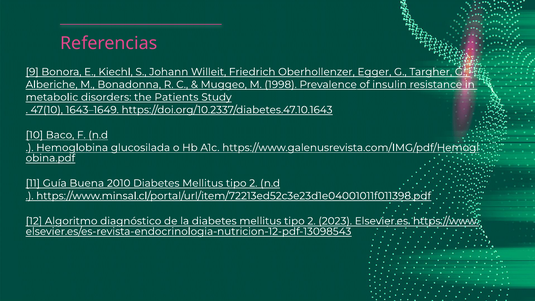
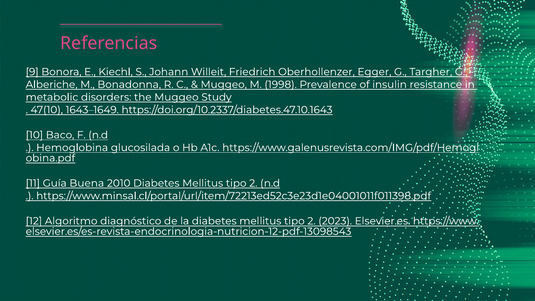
the Patients: Patients -> Muggeo
